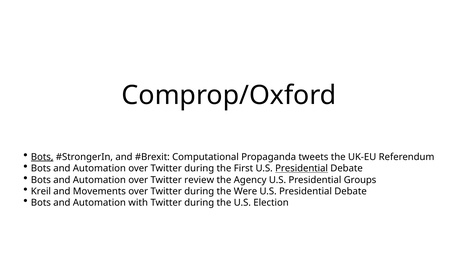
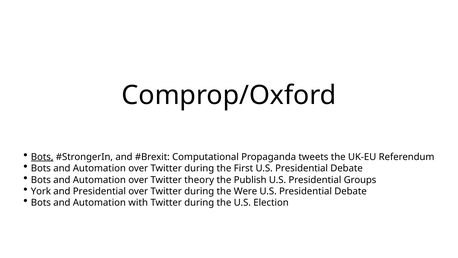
Presidential at (302, 168) underline: present -> none
review: review -> theory
Agency: Agency -> Publish
Kreil: Kreil -> York
and Movements: Movements -> Presidential
